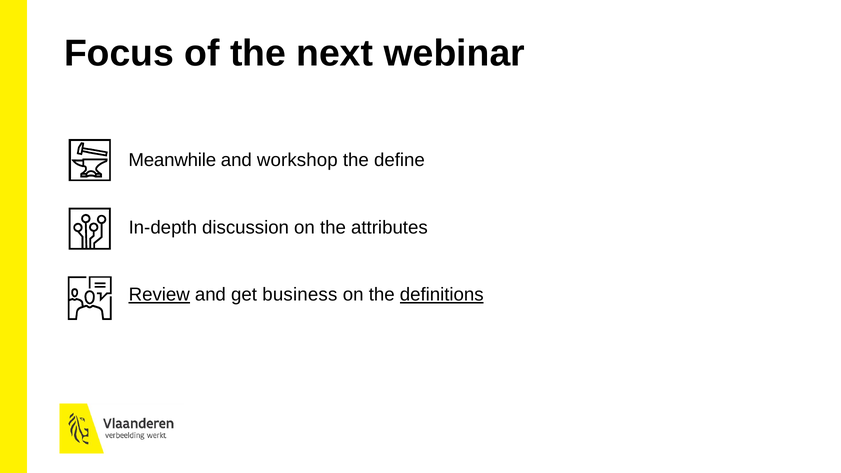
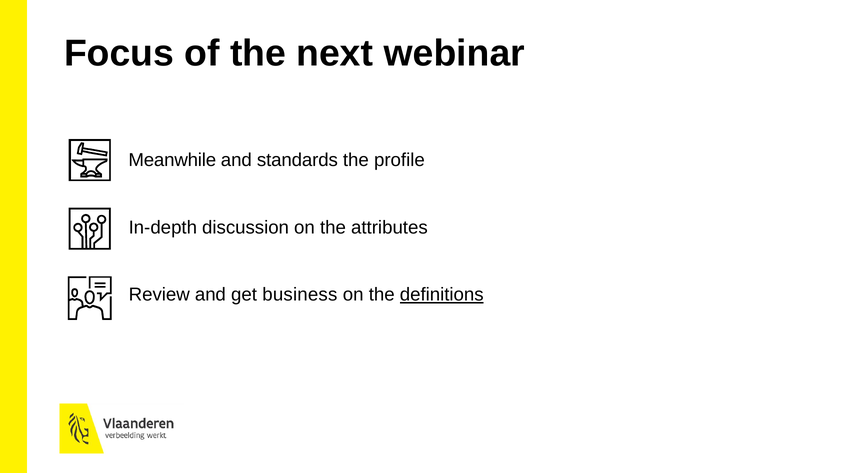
workshop: workshop -> standards
define: define -> profile
Review underline: present -> none
